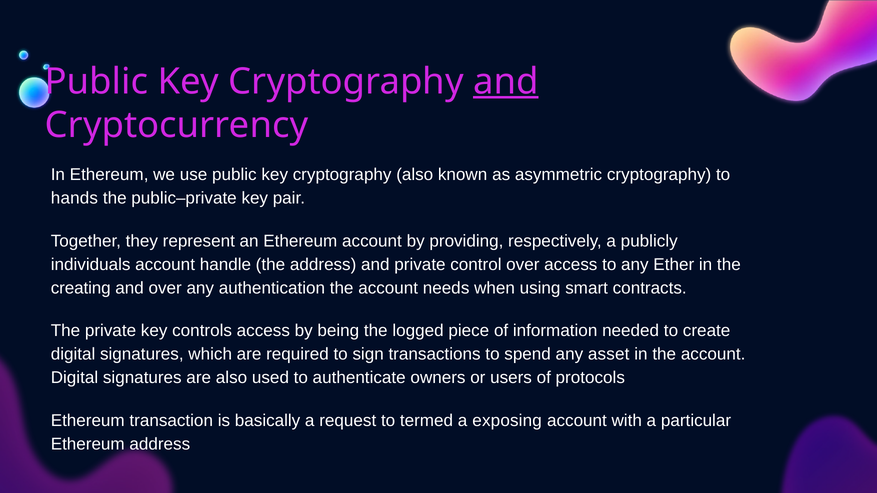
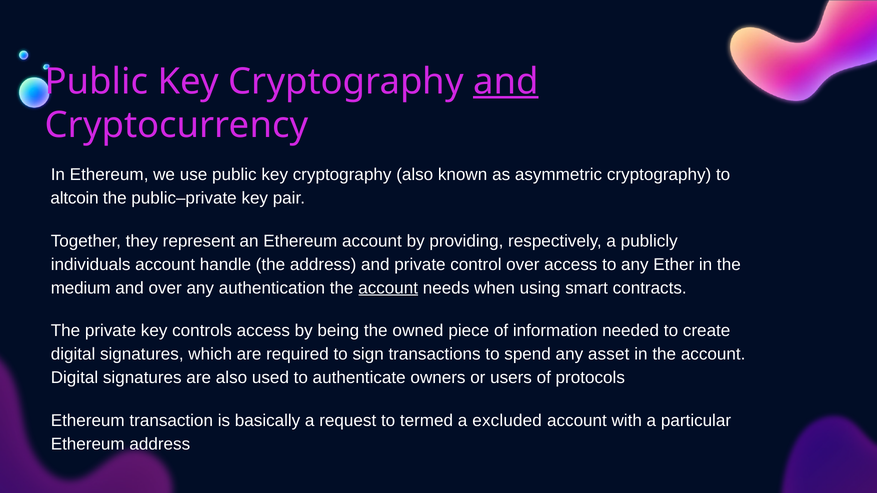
hands: hands -> altcoin
creating: creating -> medium
account at (388, 288) underline: none -> present
logged: logged -> owned
exposing: exposing -> excluded
